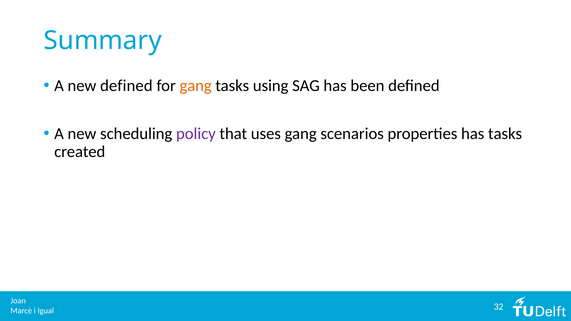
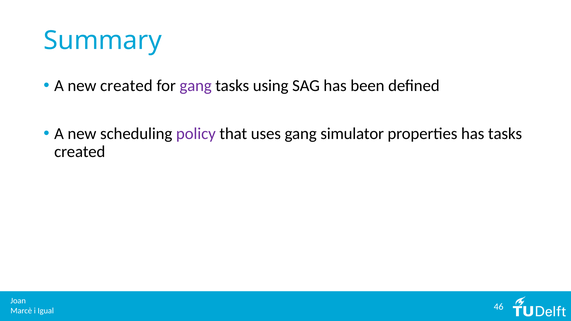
new defined: defined -> created
gang at (196, 86) colour: orange -> purple
scenarios: scenarios -> simulator
32: 32 -> 46
